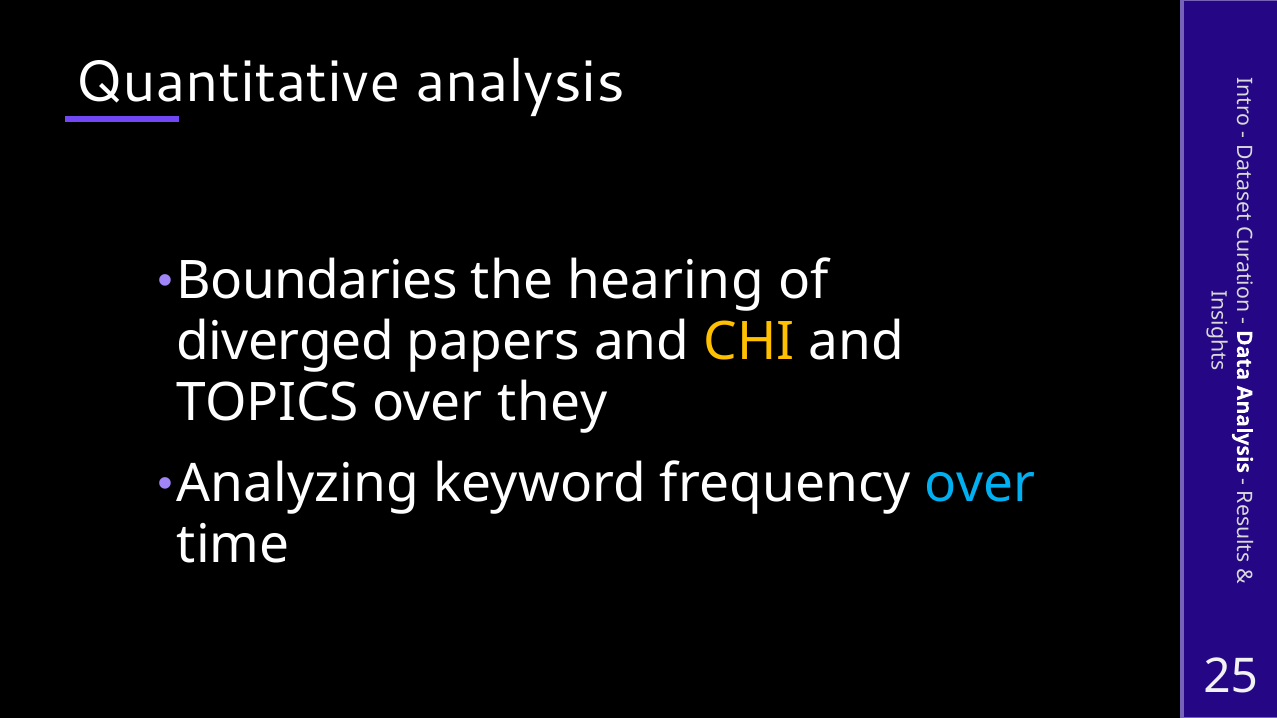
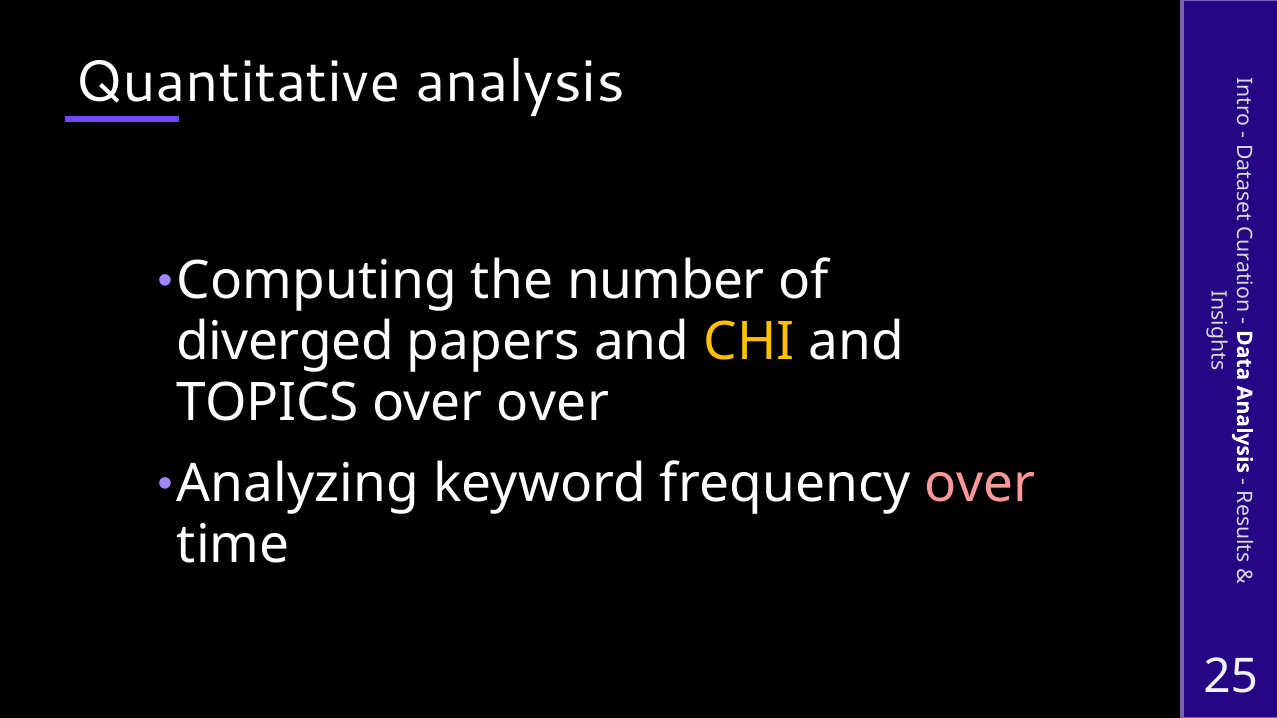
Boundaries: Boundaries -> Computing
hearing: hearing -> number
over they: they -> over
over at (980, 485) colour: light blue -> pink
